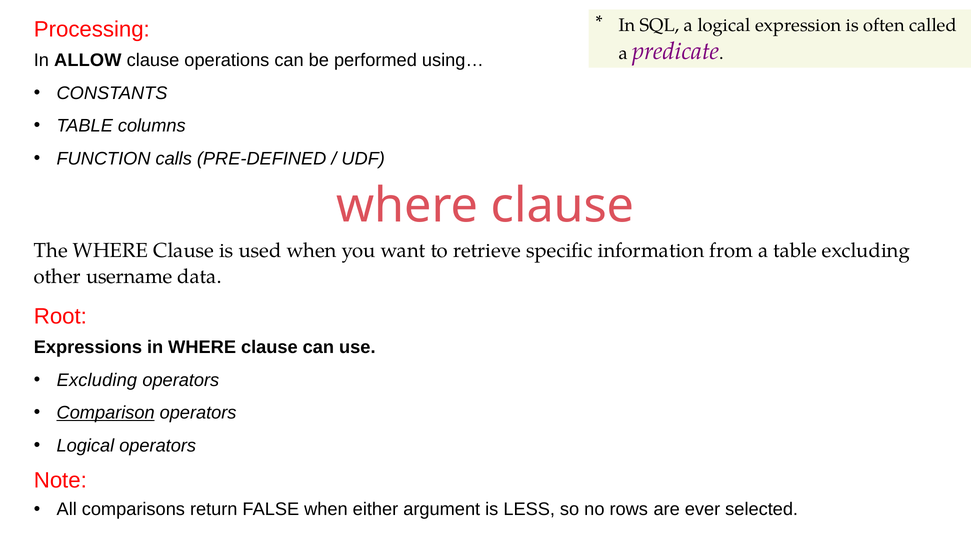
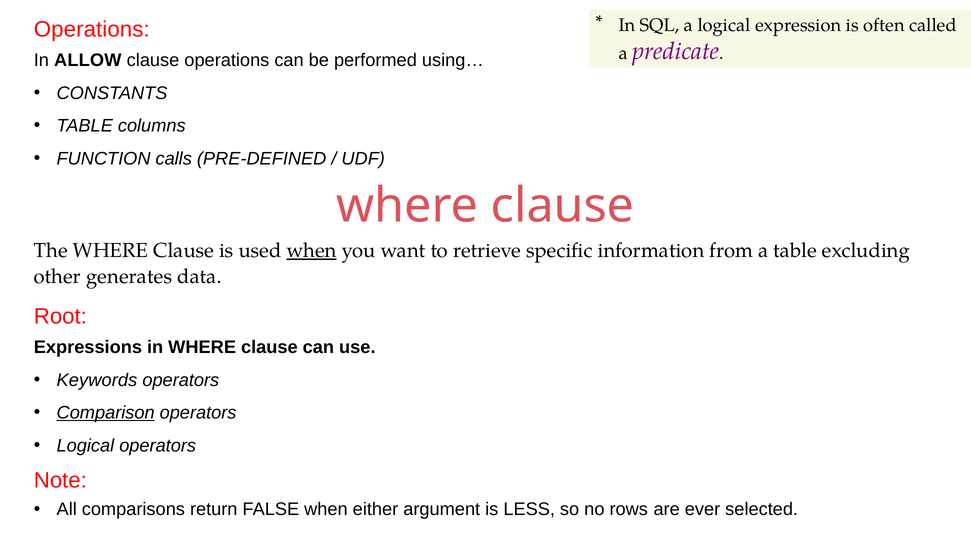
Processing at (92, 30): Processing -> Operations
when at (312, 251) underline: none -> present
username: username -> generates
Excluding at (97, 380): Excluding -> Keywords
